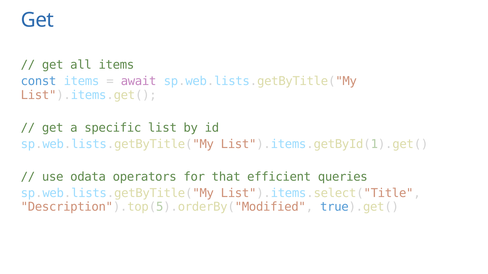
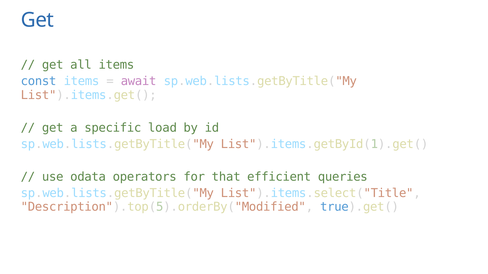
list: list -> load
